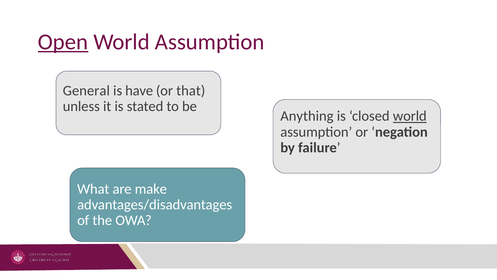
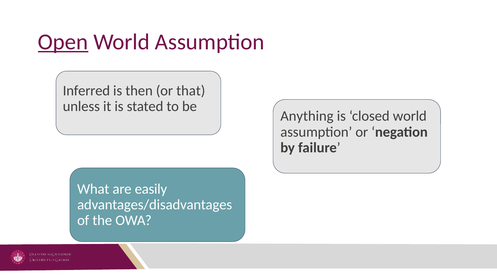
General: General -> Inferred
have: have -> then
world at (410, 116) underline: present -> none
make: make -> easily
